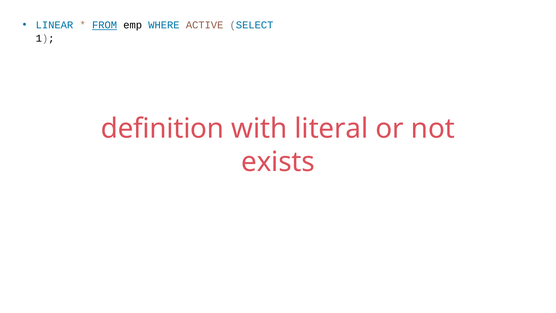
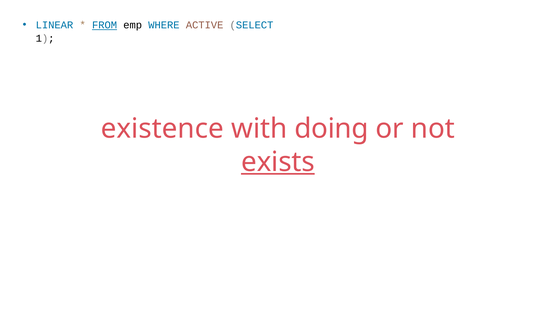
definition: definition -> existence
literal: literal -> doing
exists underline: none -> present
